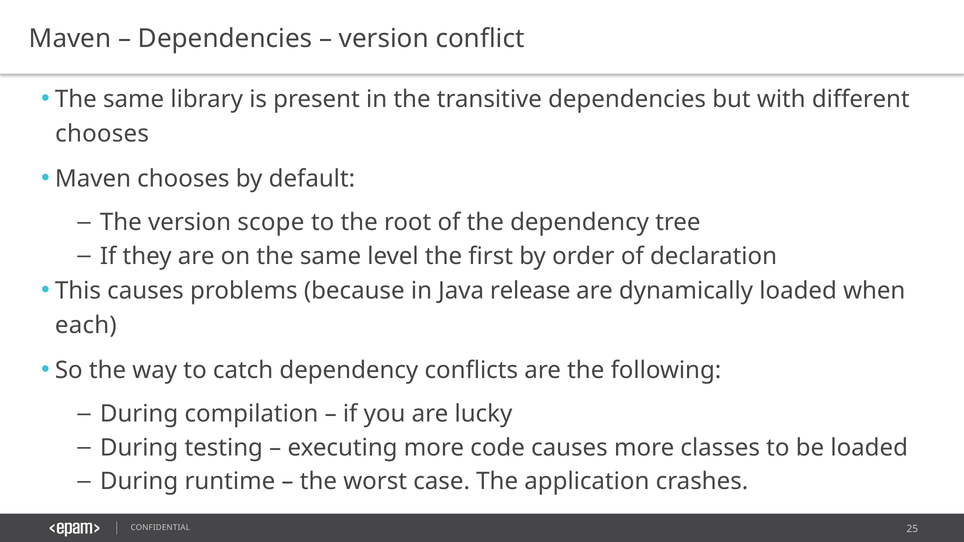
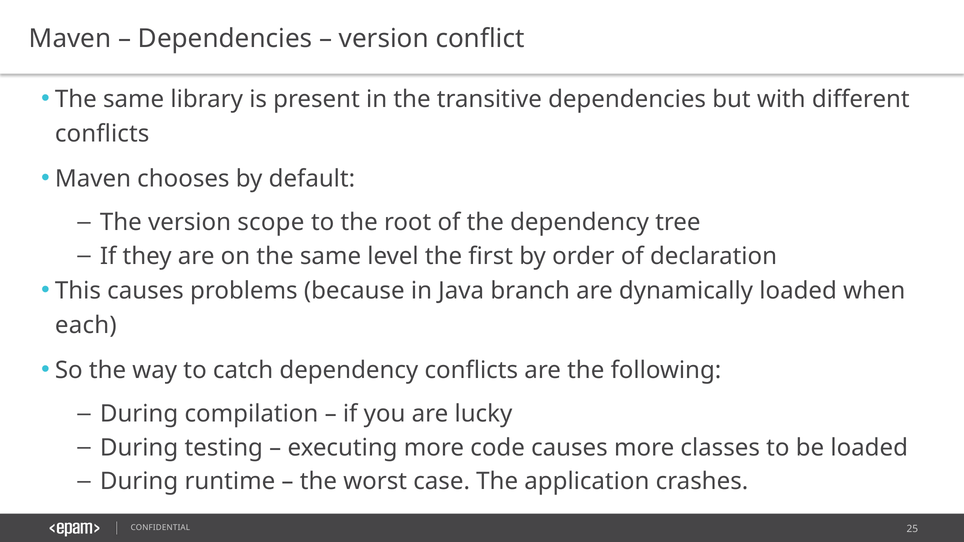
chooses at (102, 134): chooses -> conflicts
release: release -> branch
